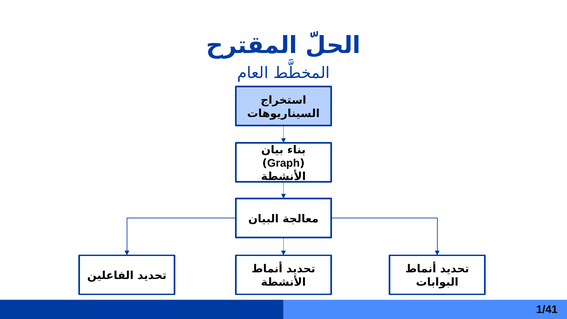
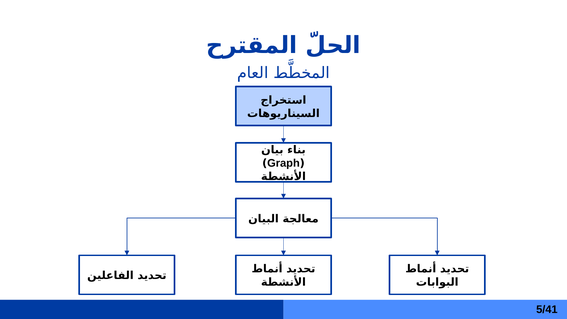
1/41: 1/41 -> 5/41
